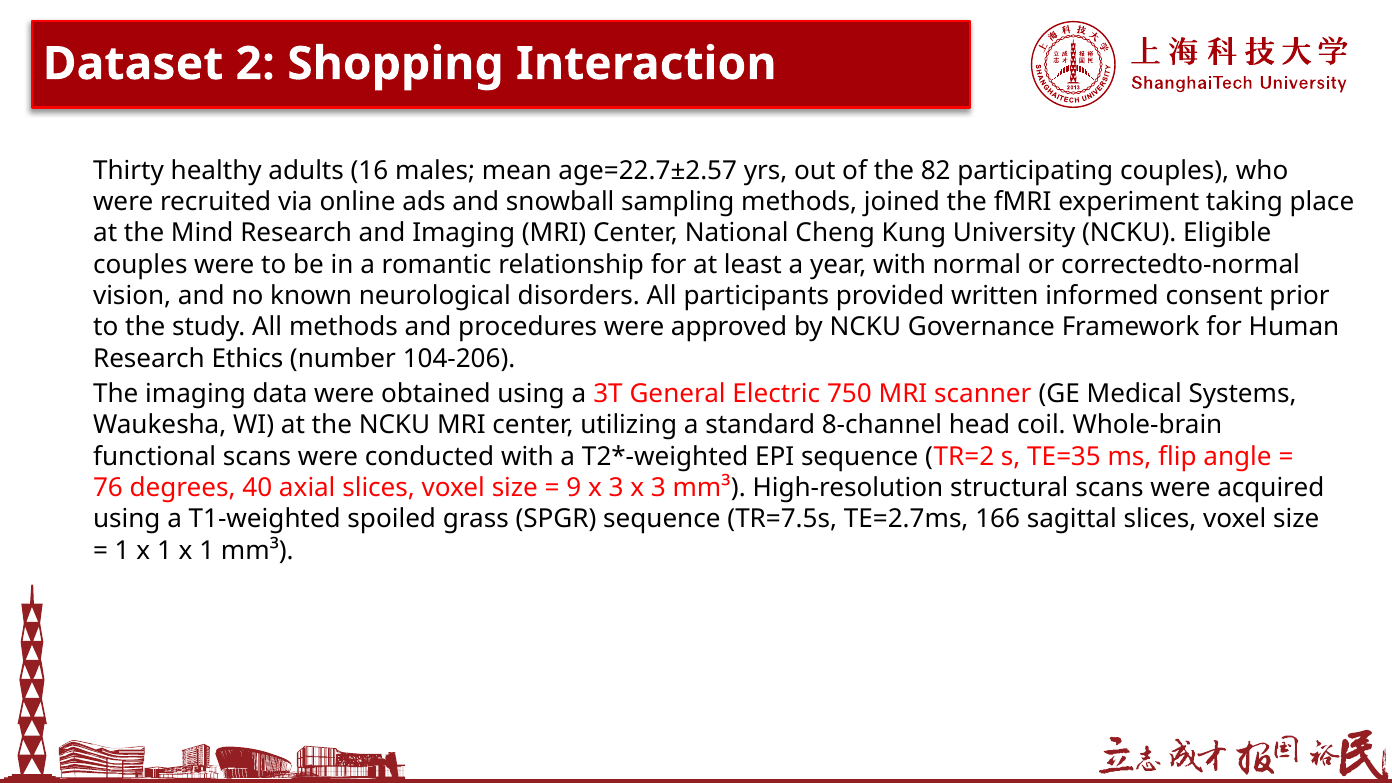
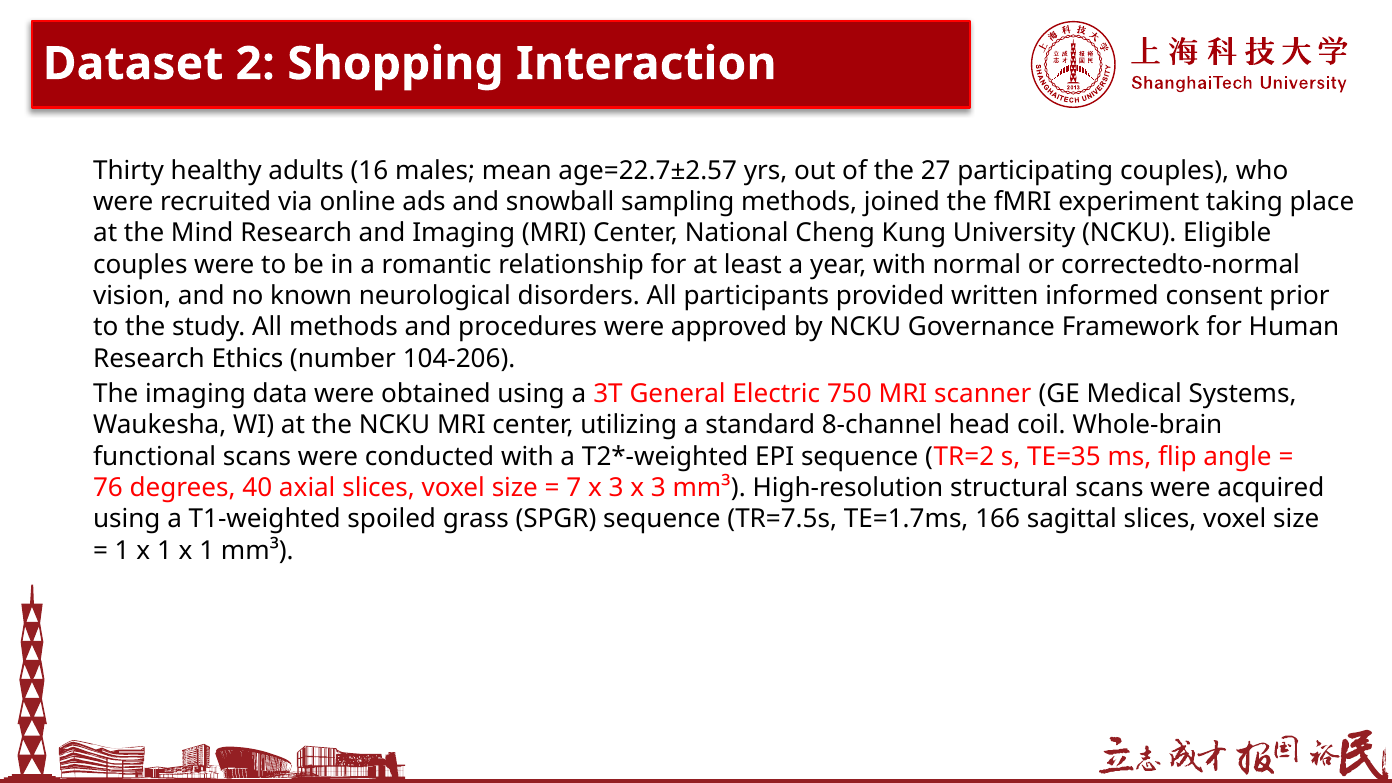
82: 82 -> 27
9: 9 -> 7
TE=2.7ms: TE=2.7ms -> TE=1.7ms
